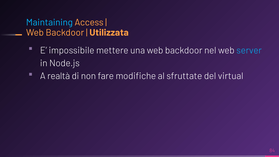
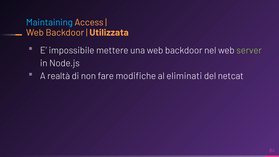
server colour: light blue -> light green
sfruttate: sfruttate -> eliminati
virtual: virtual -> netcat
